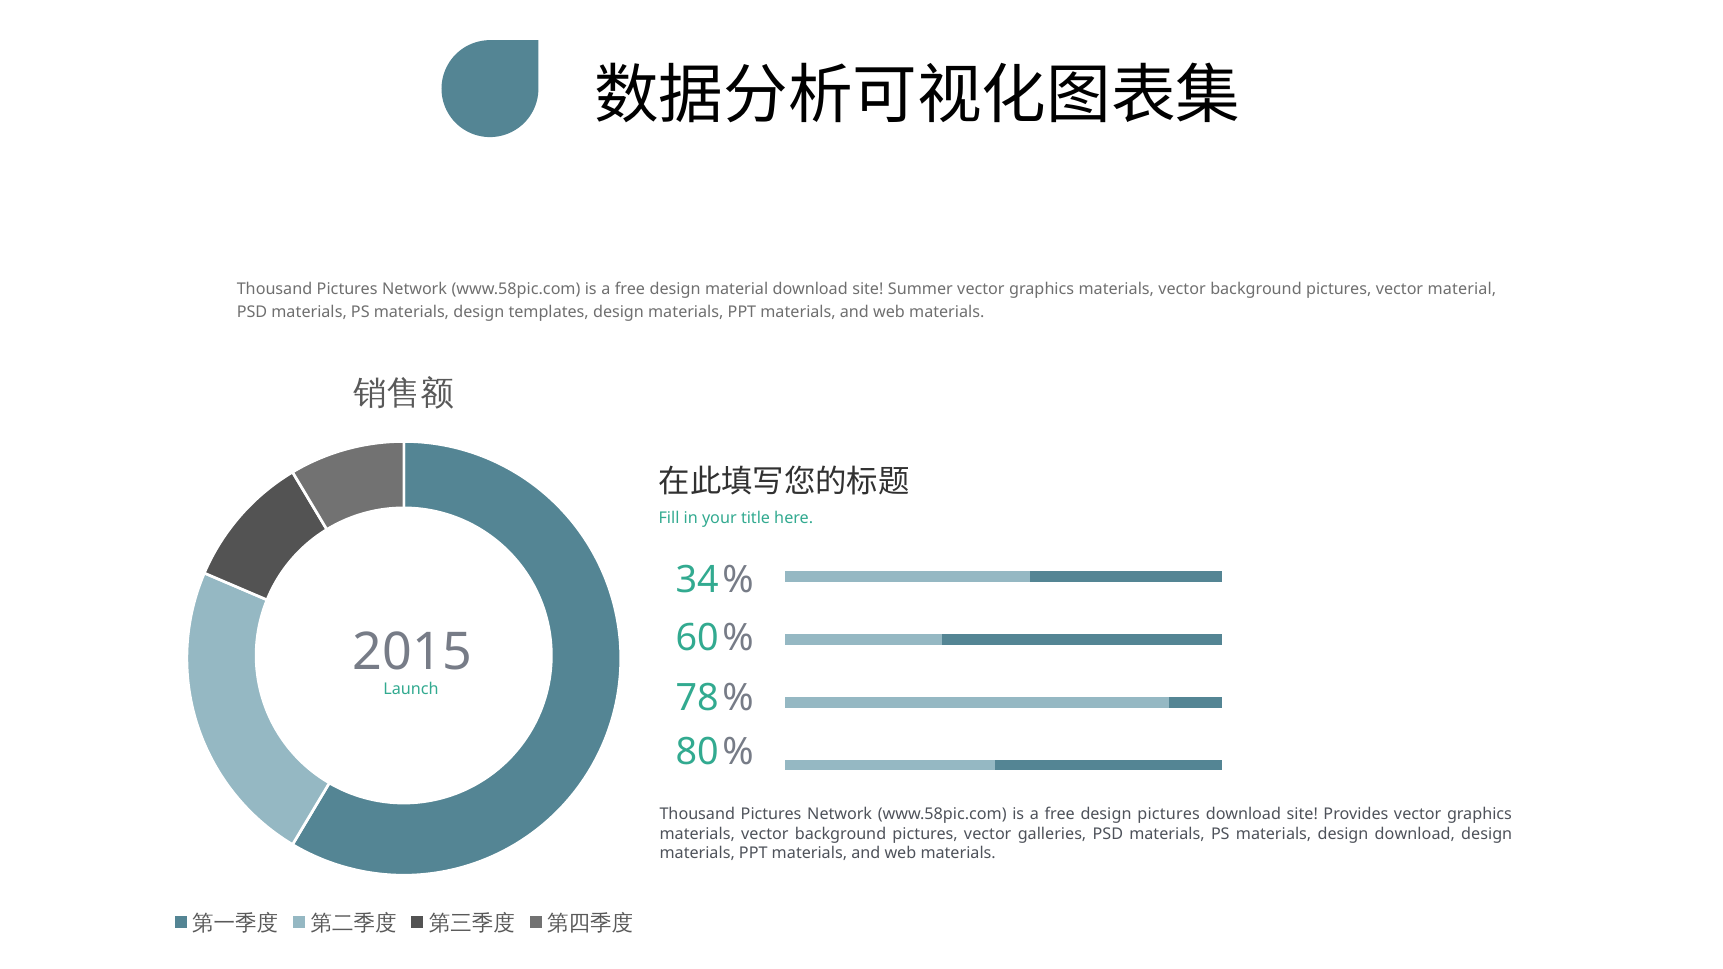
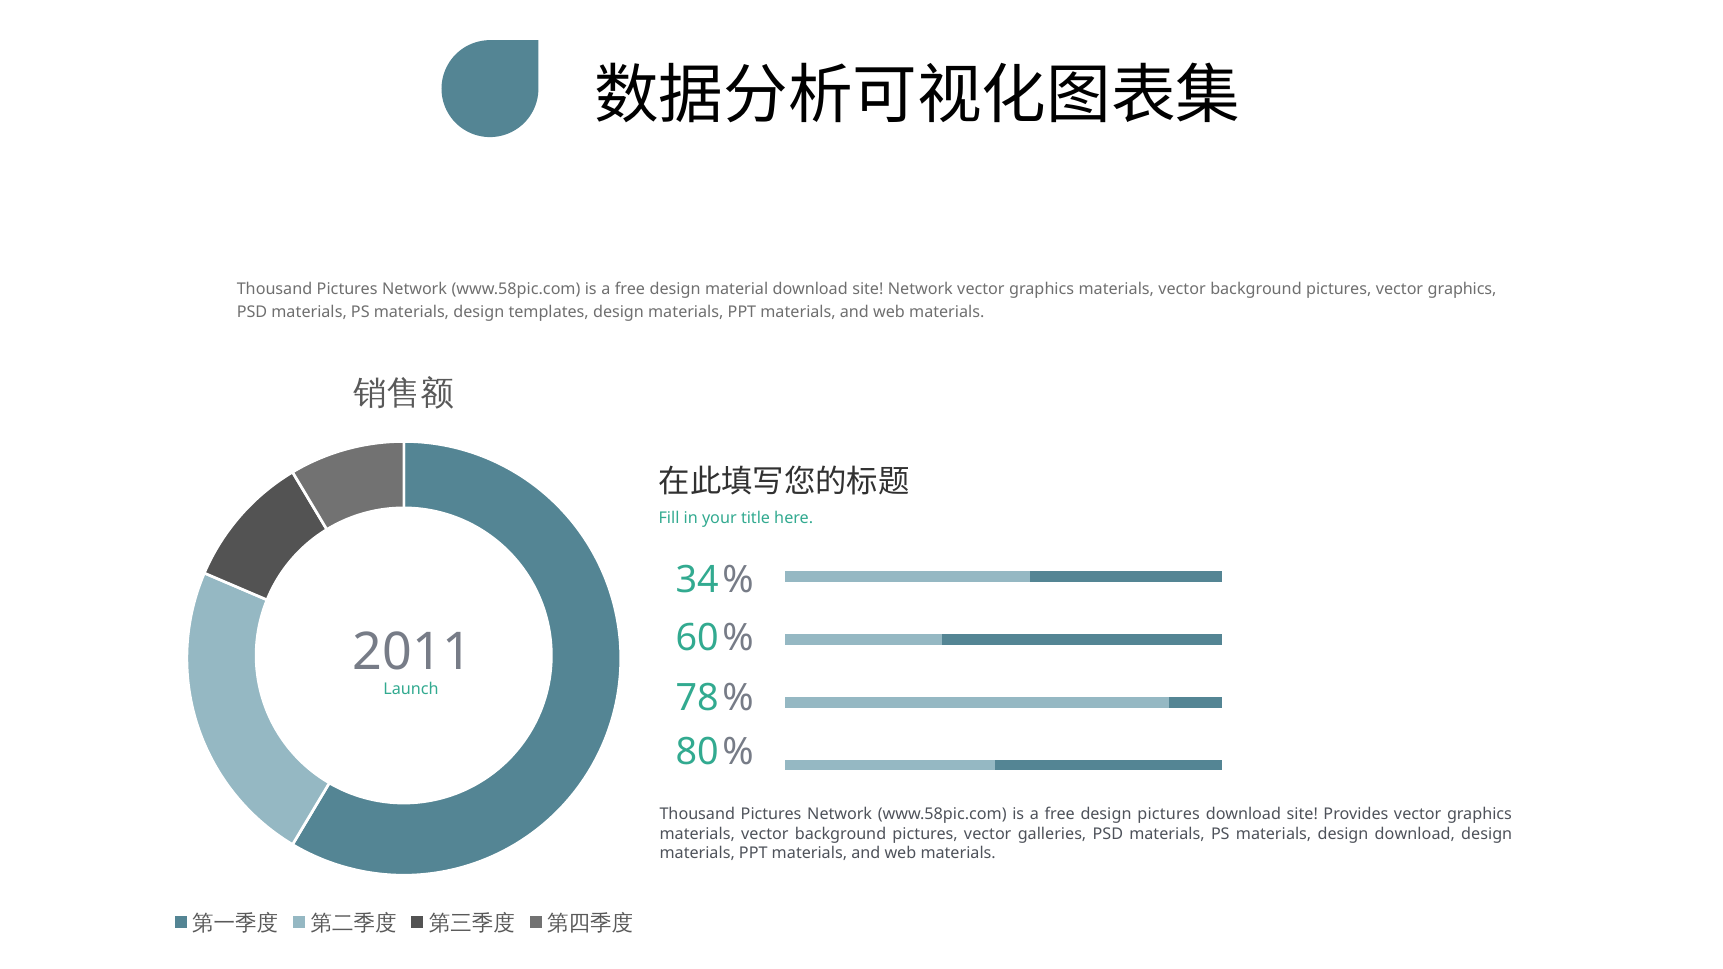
site Summer: Summer -> Network
pictures vector material: material -> graphics
2015: 2015 -> 2011
